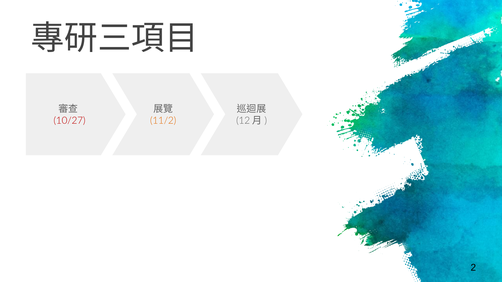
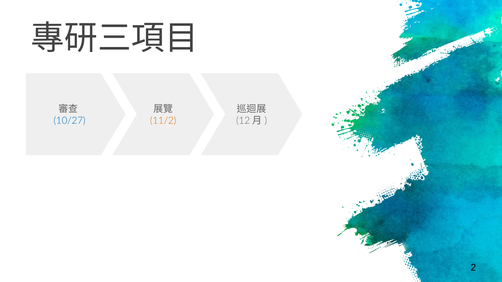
10/27 colour: red -> blue
